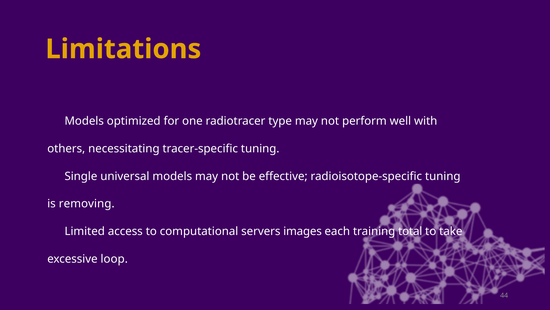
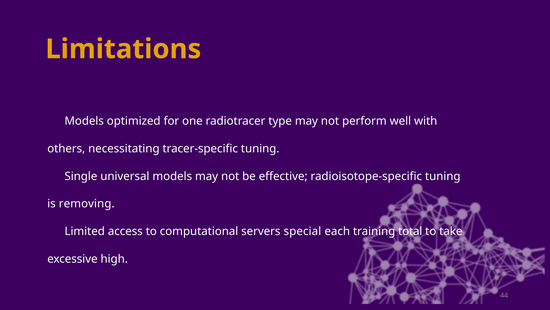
images: images -> special
loop: loop -> high
